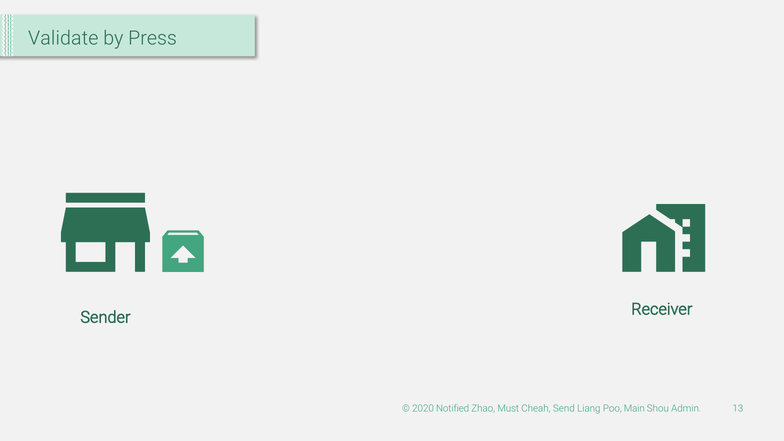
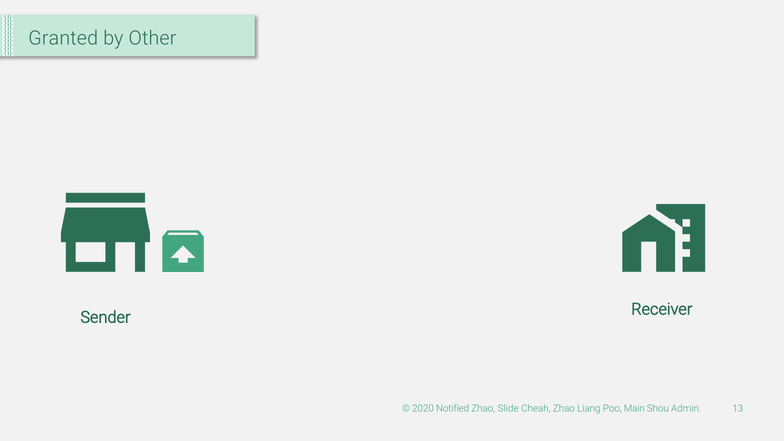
Validate: Validate -> Granted
Press: Press -> Other
Must: Must -> Slide
Cheah Send: Send -> Zhao
